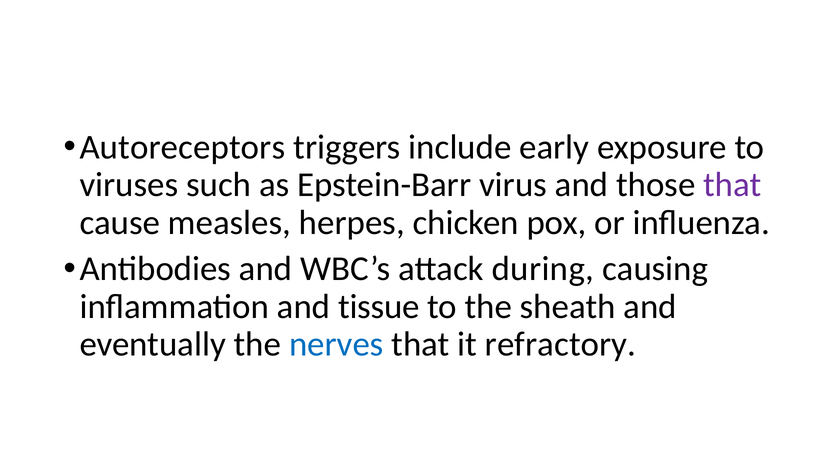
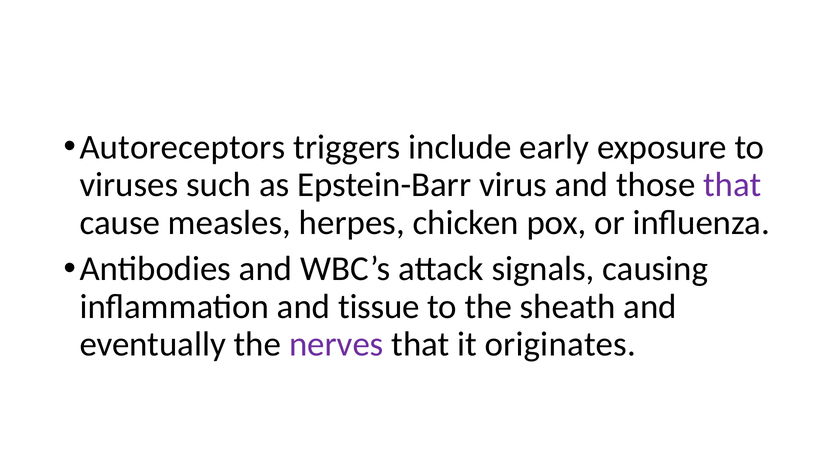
during: during -> signals
nerves colour: blue -> purple
refractory: refractory -> originates
